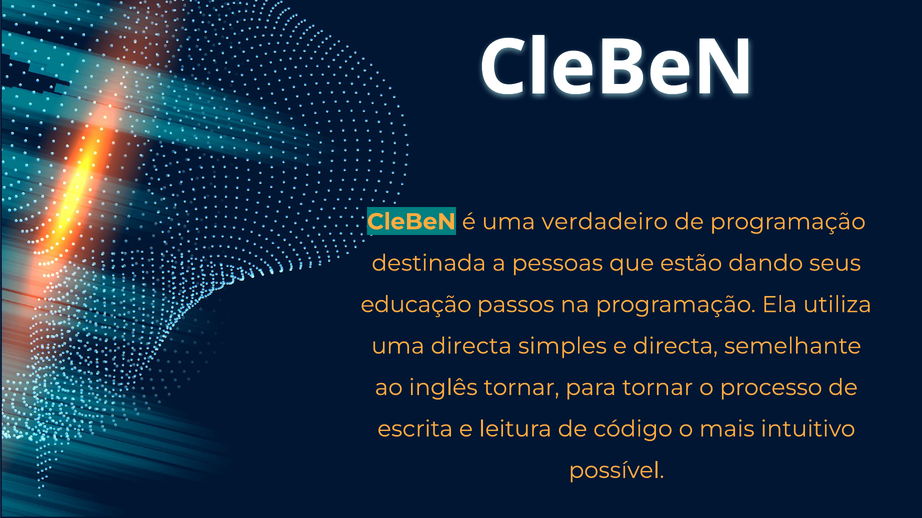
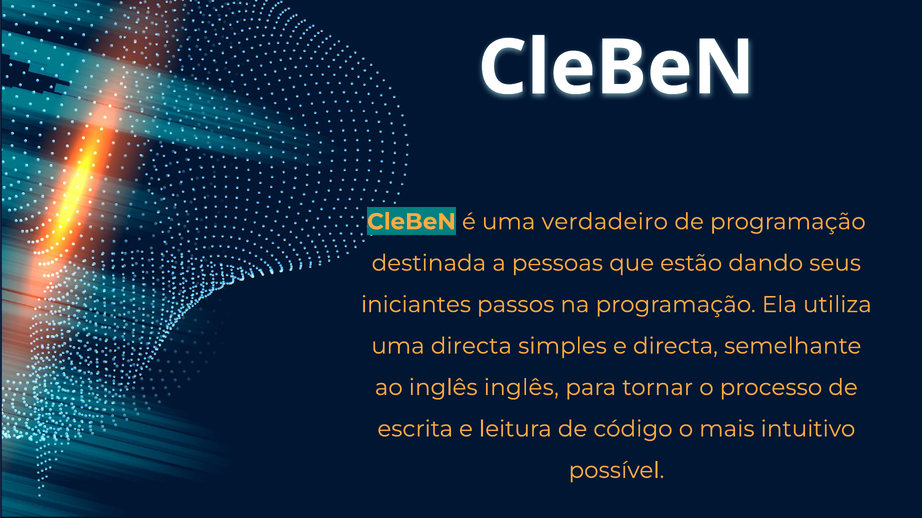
educação: educação -> iniciantes
inglês tornar: tornar -> inglês
